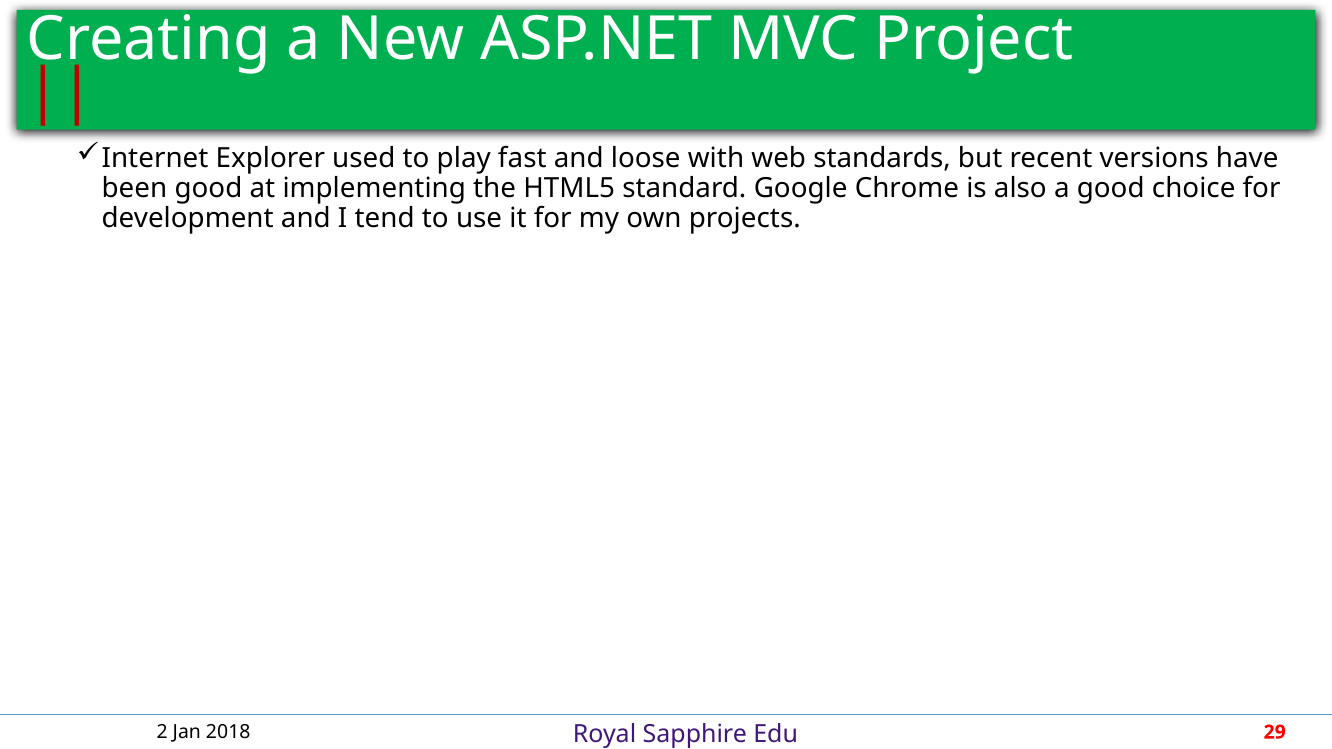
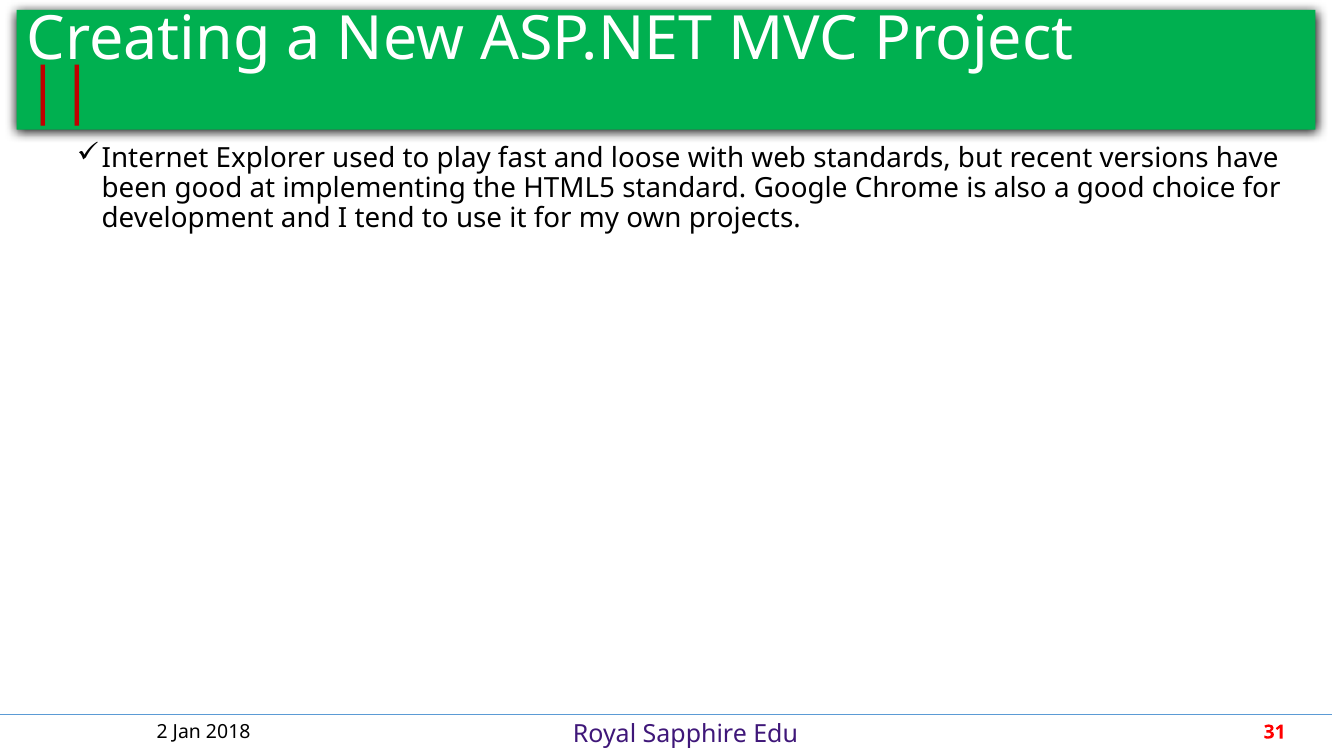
29: 29 -> 31
